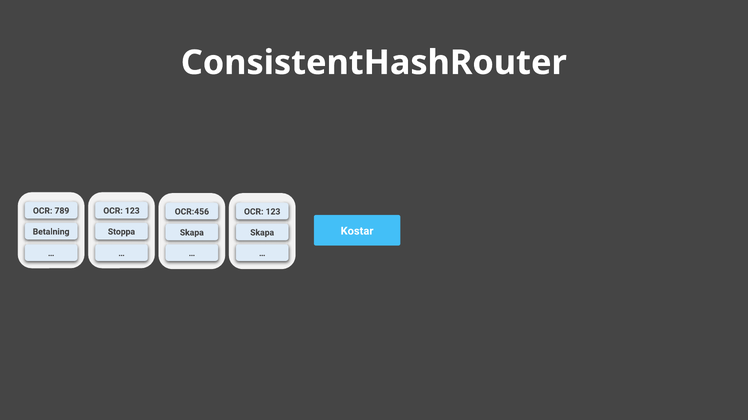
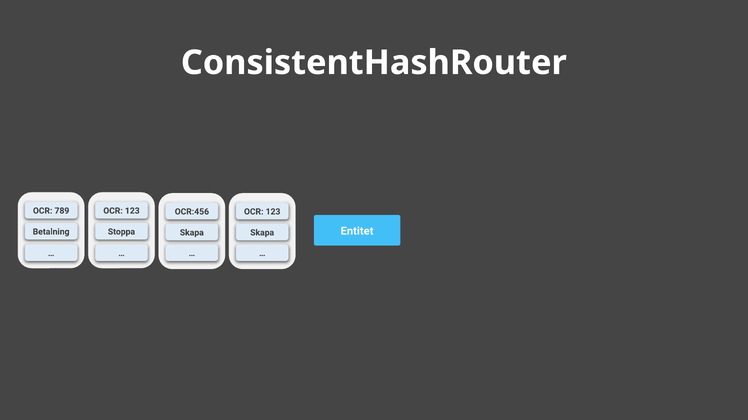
Kostar: Kostar -> Entitet
